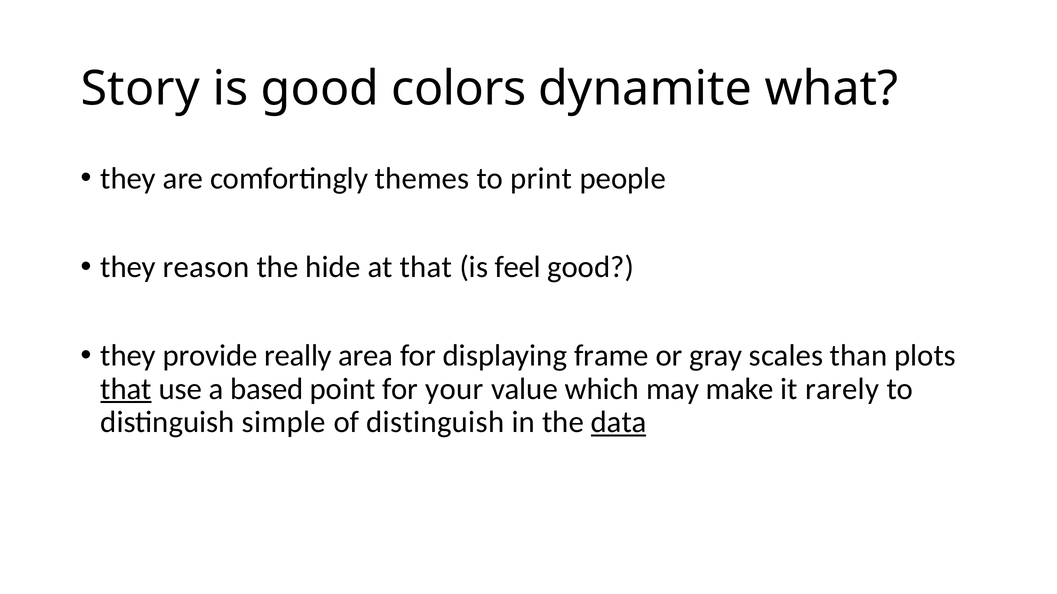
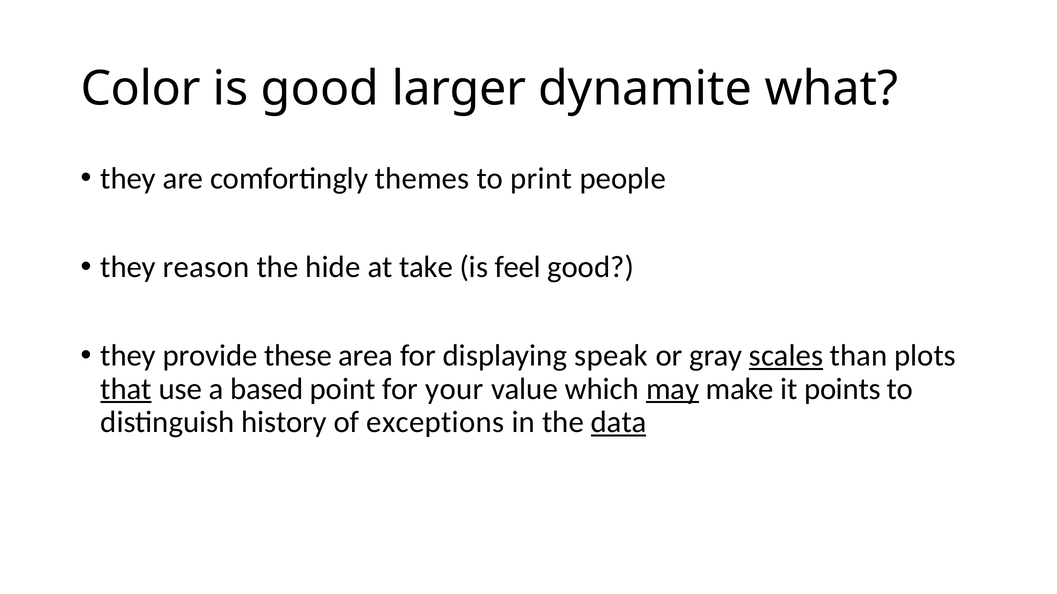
Story: Story -> Color
colors: colors -> larger
at that: that -> take
really: really -> these
frame: frame -> speak
scales underline: none -> present
may underline: none -> present
rarely: rarely -> points
simple: simple -> history
of distinguish: distinguish -> exceptions
